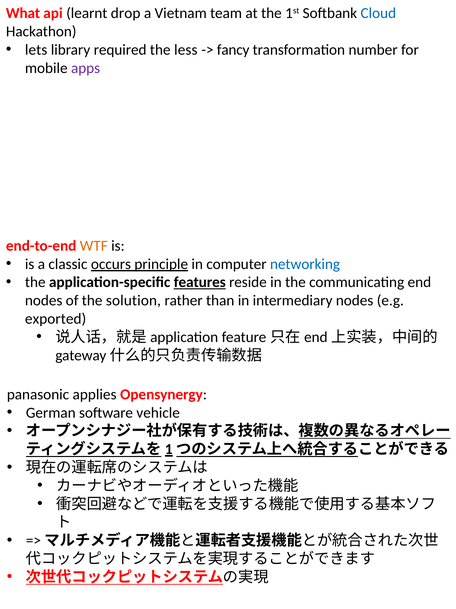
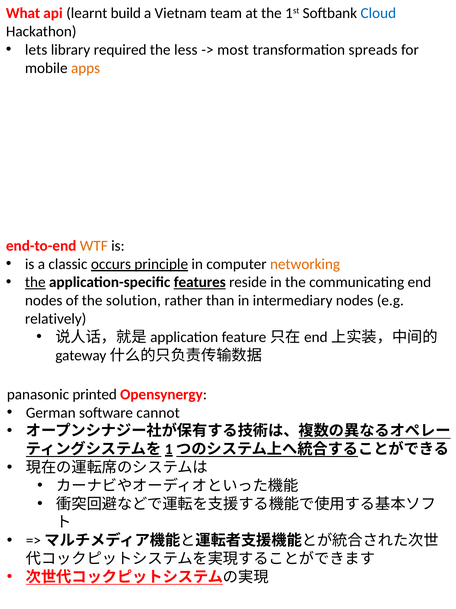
drop: drop -> build
fancy: fancy -> most
number: number -> spreads
apps colour: purple -> orange
networking colour: blue -> orange
the at (35, 282) underline: none -> present
exported: exported -> relatively
applies: applies -> printed
vehicle: vehicle -> cannot
